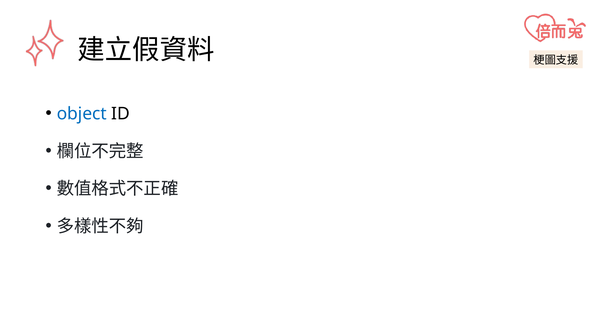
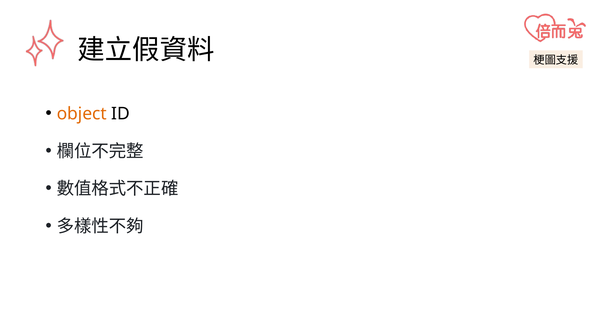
object colour: blue -> orange
